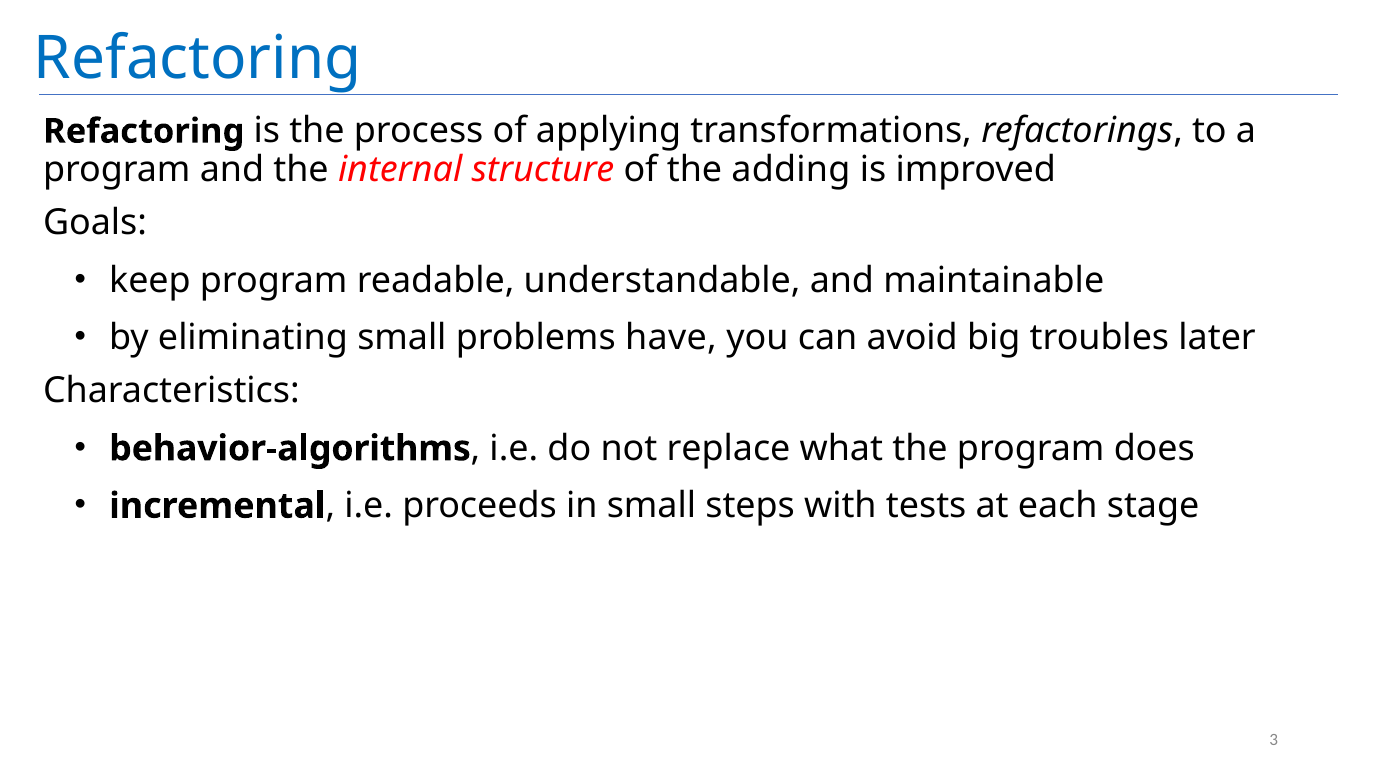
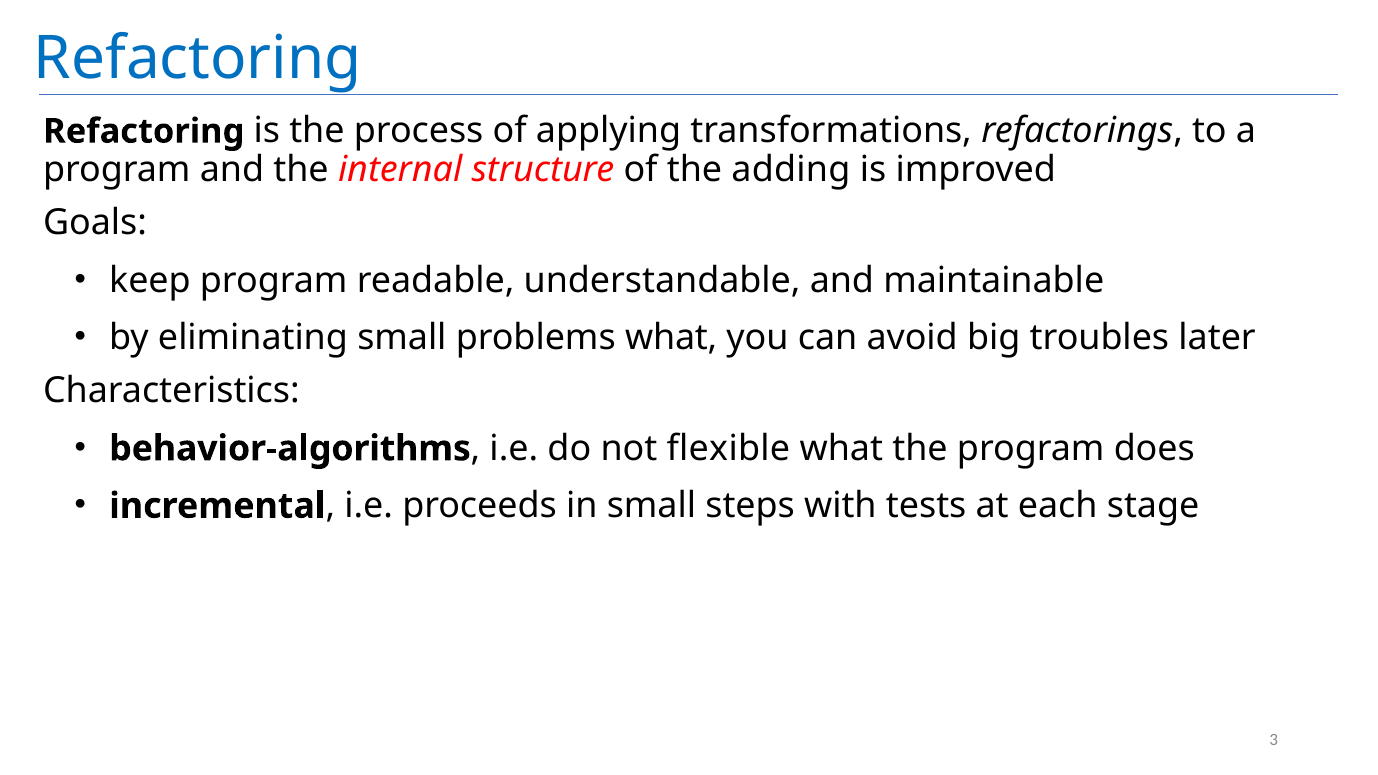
problems have: have -> what
replace: replace -> flexible
